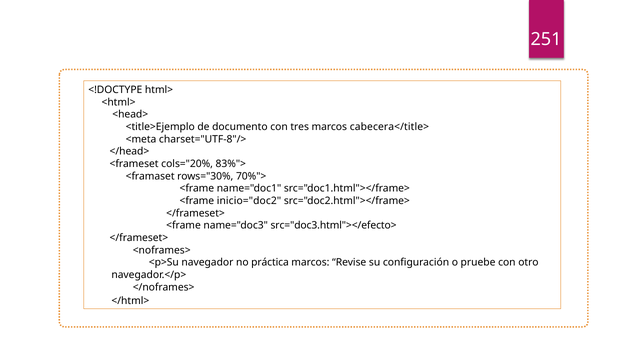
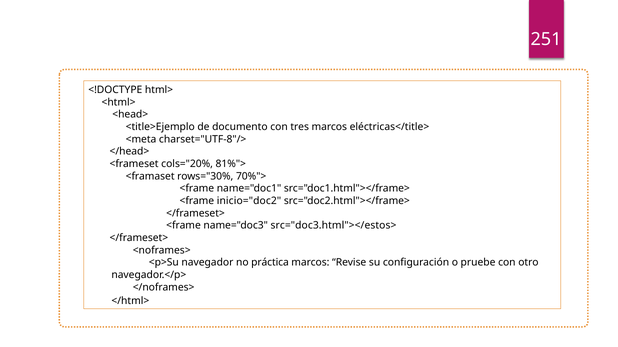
cabecera</title>: cabecera</title> -> eléctricas</title>
83%">: 83%"> -> 81%">
src="doc3.html"></efecto>: src="doc3.html"></efecto> -> src="doc3.html"></estos>
